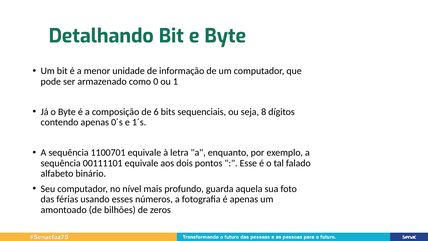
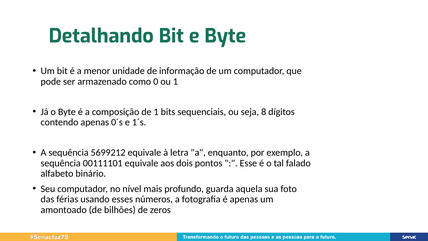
de 6: 6 -> 1
1100701: 1100701 -> 5699212
